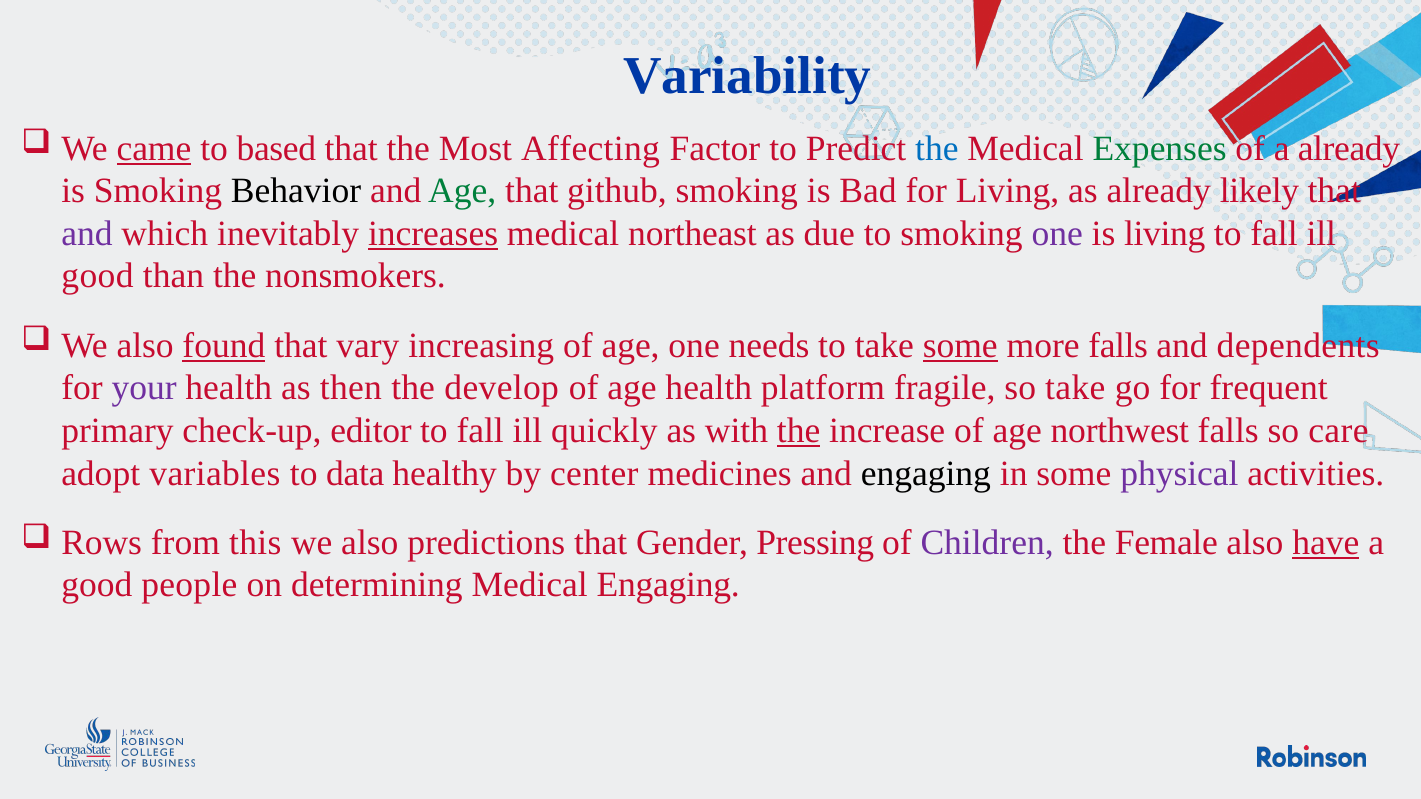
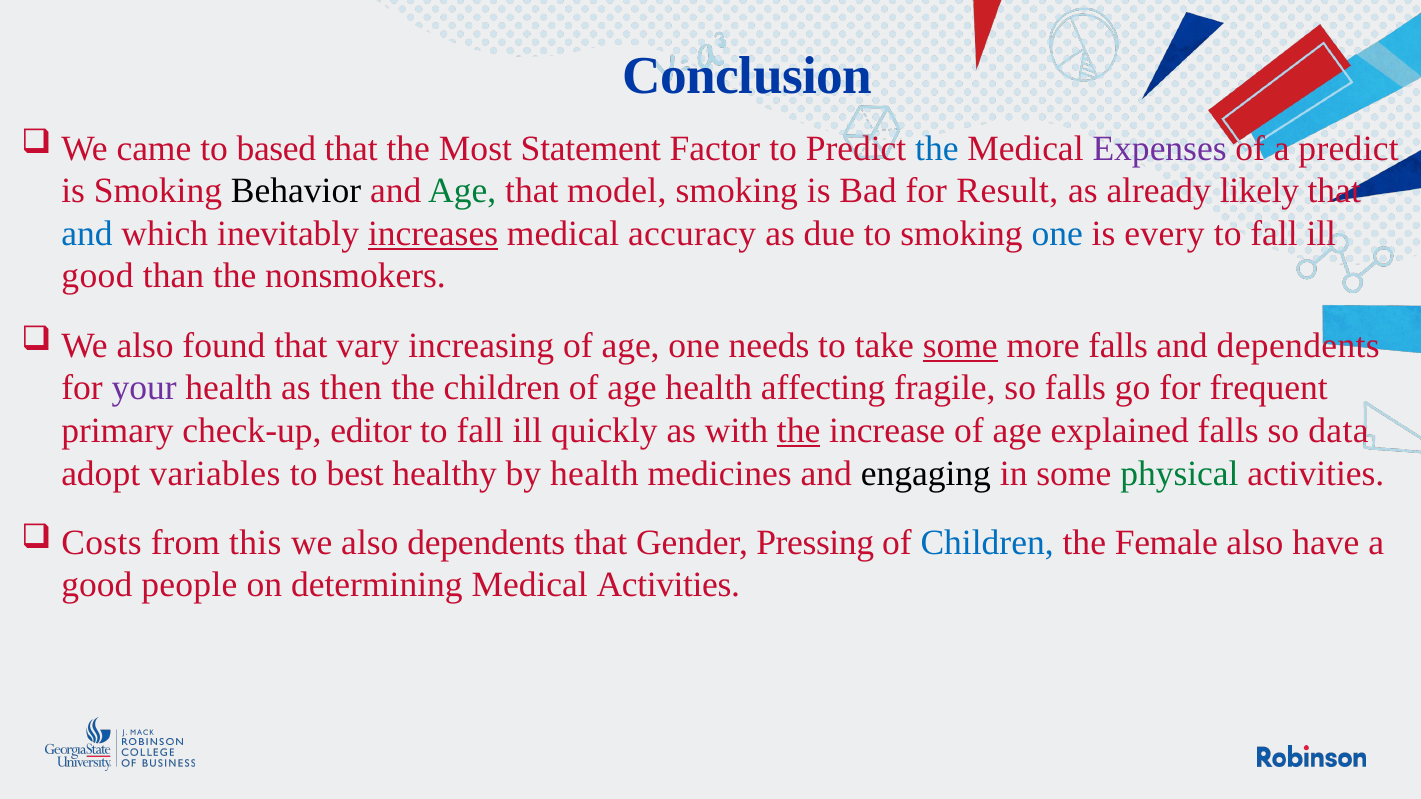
Variability: Variability -> Conclusion
came underline: present -> none
Affecting: Affecting -> Statement
Expenses colour: green -> purple
a already: already -> predict
github: github -> model
for Living: Living -> Result
and at (87, 234) colour: purple -> blue
northeast: northeast -> accuracy
one at (1057, 234) colour: purple -> blue
is living: living -> every
found underline: present -> none
the develop: develop -> children
platform: platform -> affecting
so take: take -> falls
northwest: northwest -> explained
care: care -> data
data: data -> best
by center: center -> health
physical colour: purple -> green
Rows: Rows -> Costs
also predictions: predictions -> dependents
Children at (987, 543) colour: purple -> blue
have underline: present -> none
Medical Engaging: Engaging -> Activities
